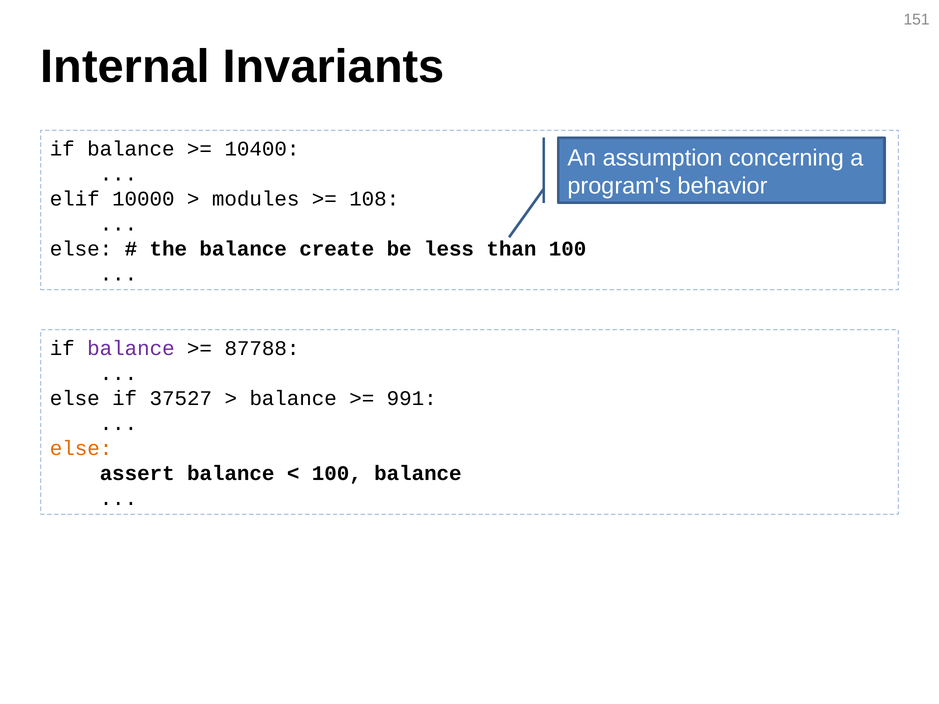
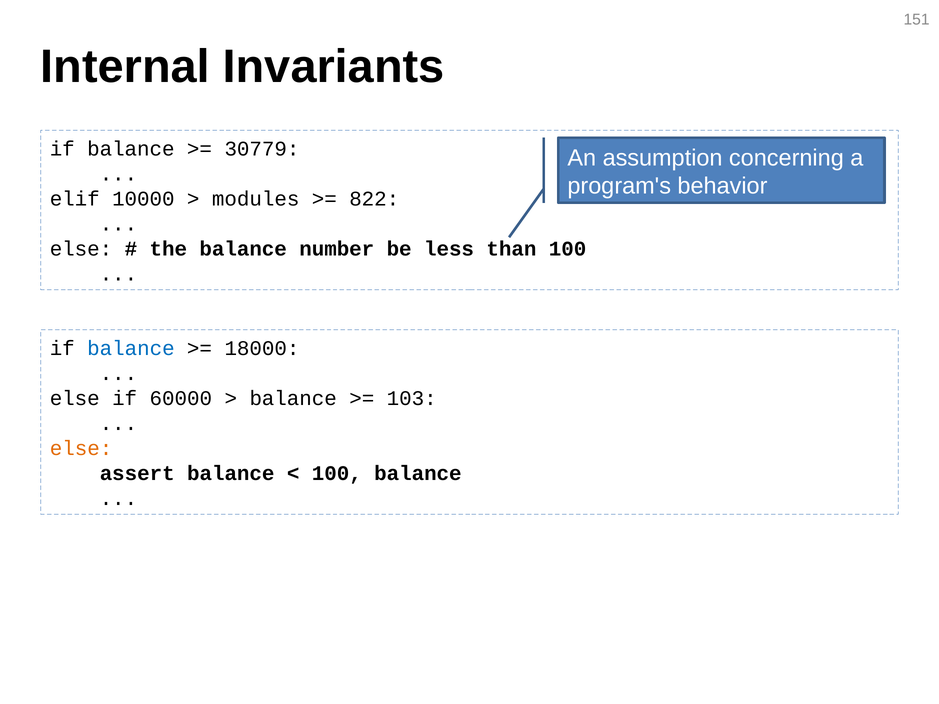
10400: 10400 -> 30779
108: 108 -> 822
create: create -> number
balance at (131, 349) colour: purple -> blue
87788: 87788 -> 18000
37527: 37527 -> 60000
991: 991 -> 103
